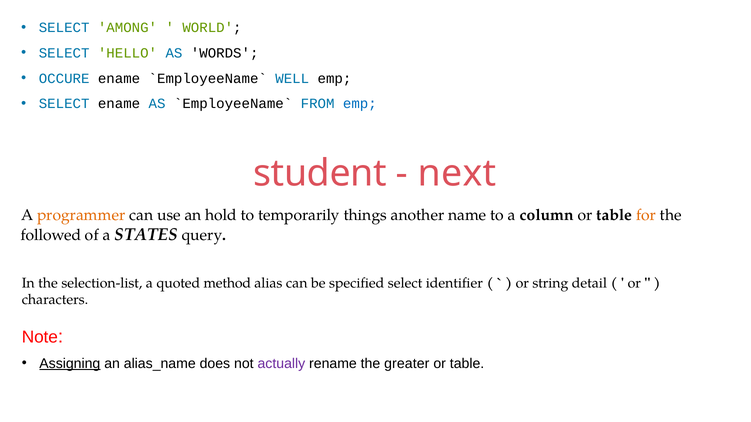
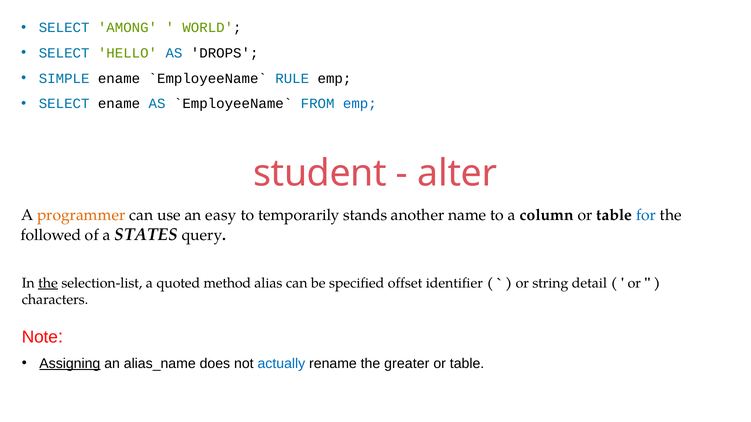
WORDS: WORDS -> DROPS
OCCURE: OCCURE -> SIMPLE
WELL: WELL -> RULE
next: next -> alter
hold: hold -> easy
things: things -> stands
for colour: orange -> blue
the at (48, 283) underline: none -> present
specified select: select -> offset
actually colour: purple -> blue
